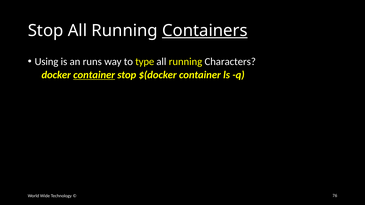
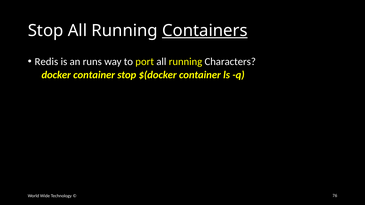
Using: Using -> Redis
type: type -> port
container at (94, 75) underline: present -> none
